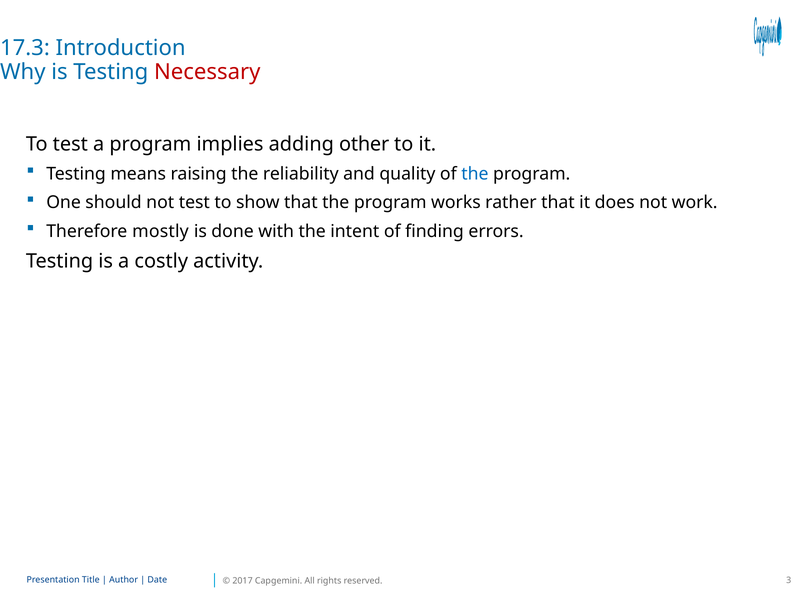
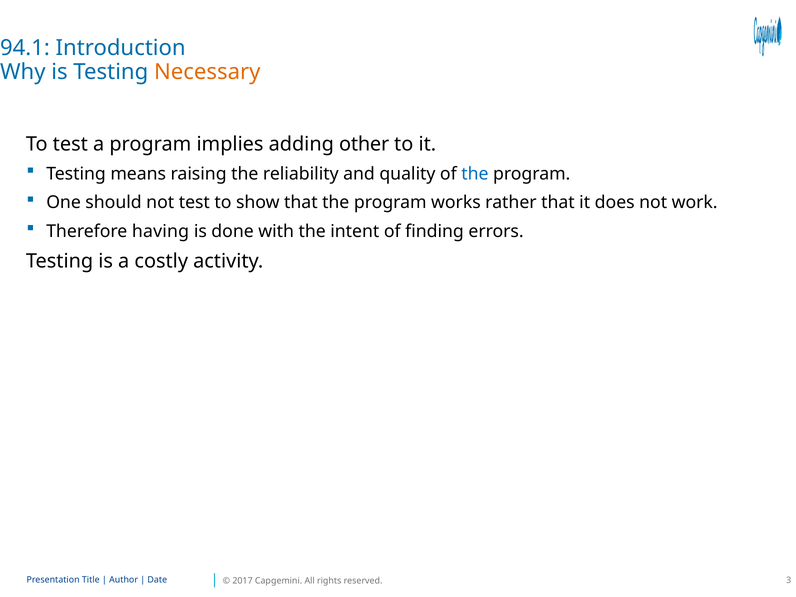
17.3: 17.3 -> 94.1
Necessary colour: red -> orange
mostly: mostly -> having
